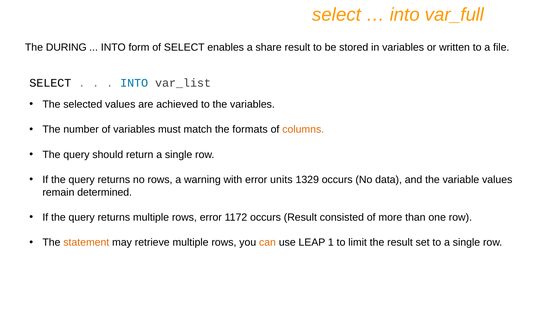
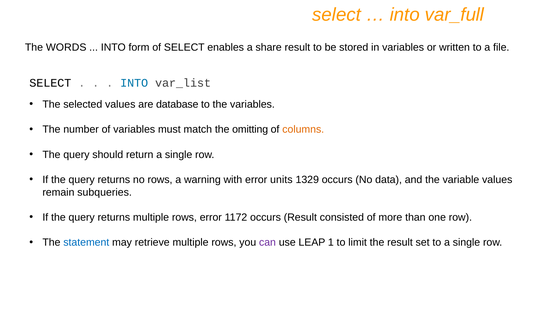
DURING: DURING -> WORDS
achieved: achieved -> database
formats: formats -> omitting
determined: determined -> subqueries
statement colour: orange -> blue
can colour: orange -> purple
